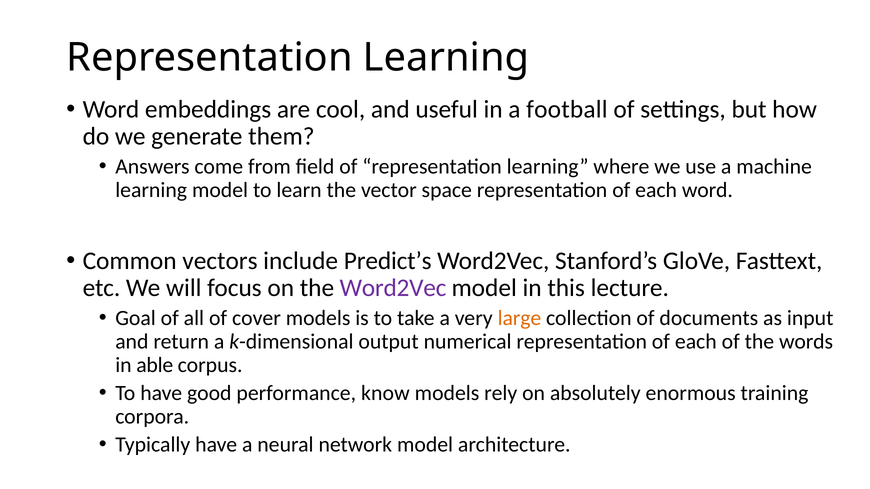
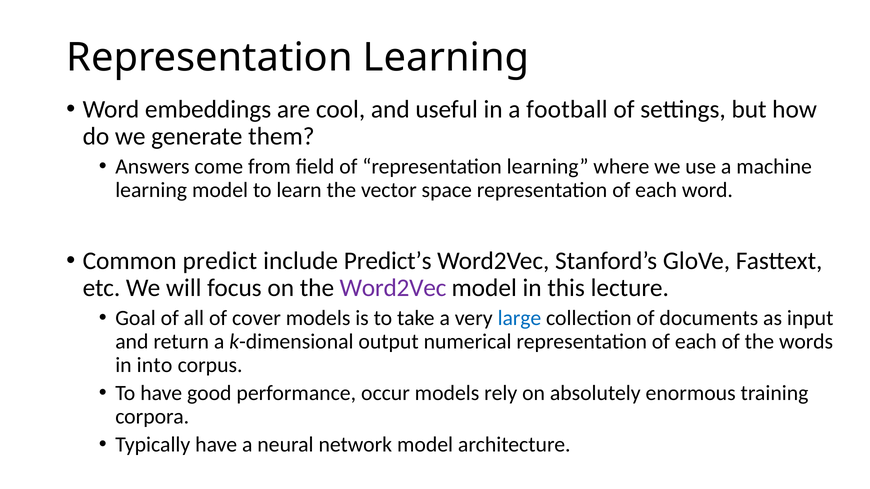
vectors: vectors -> predict
large colour: orange -> blue
able: able -> into
know: know -> occur
